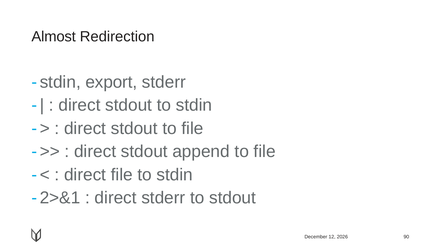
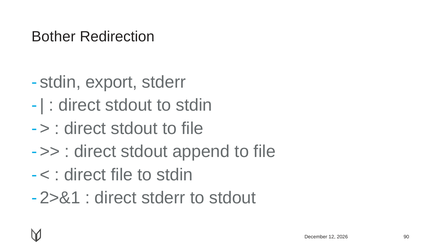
Almost: Almost -> Bother
